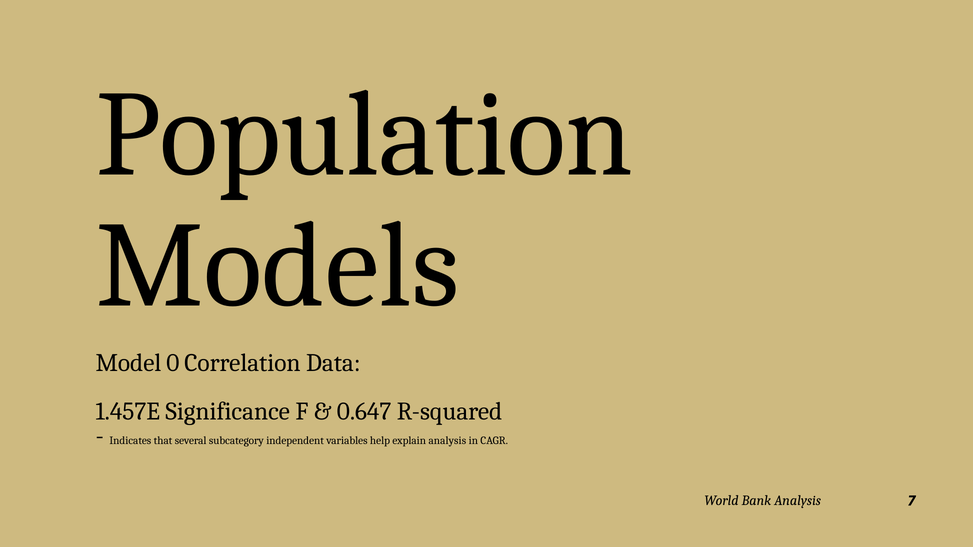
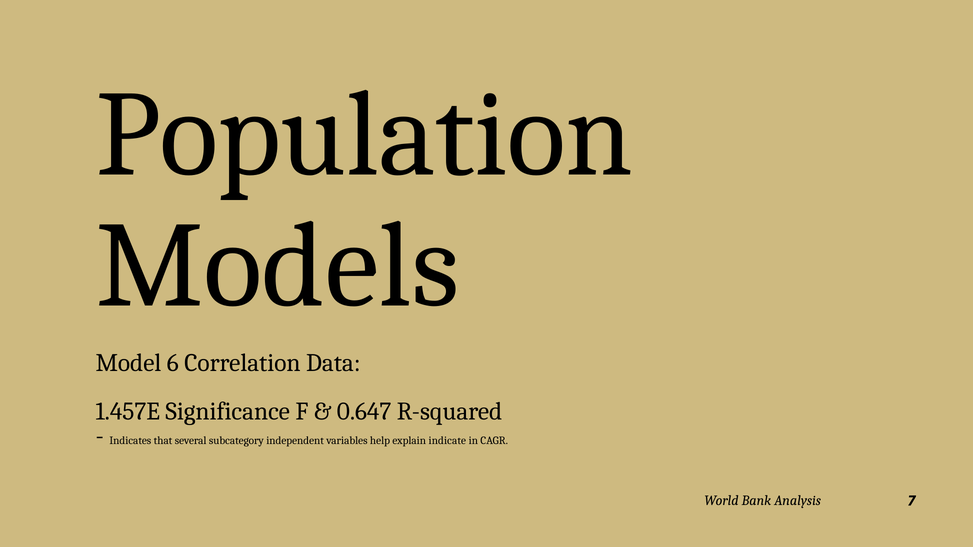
0: 0 -> 6
explain analysis: analysis -> indicate
